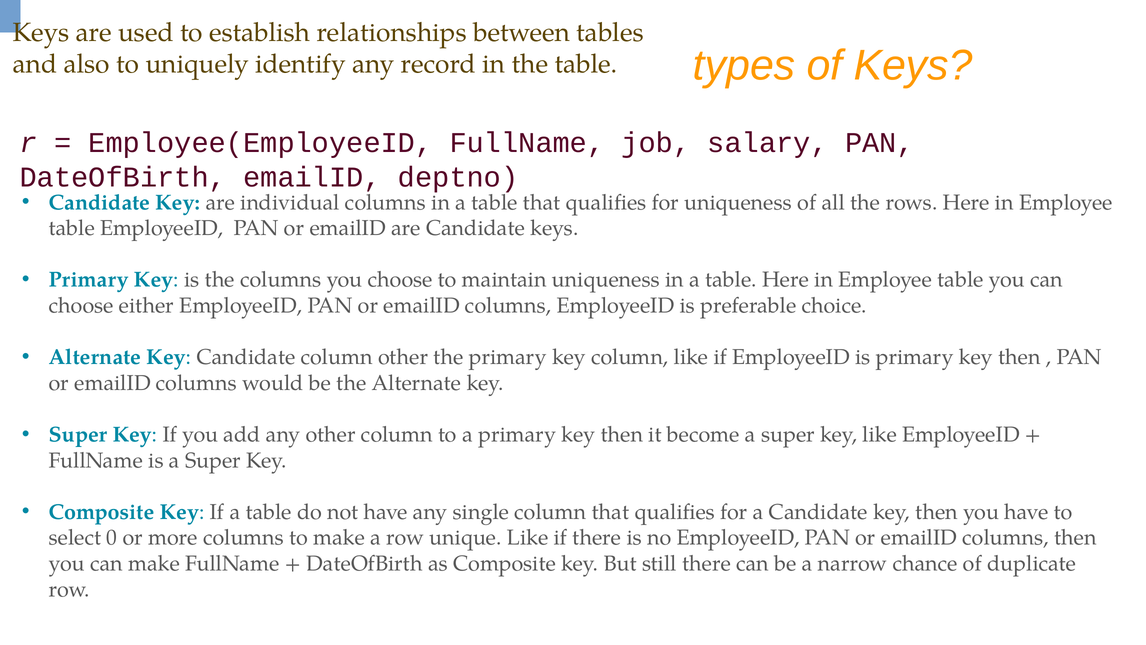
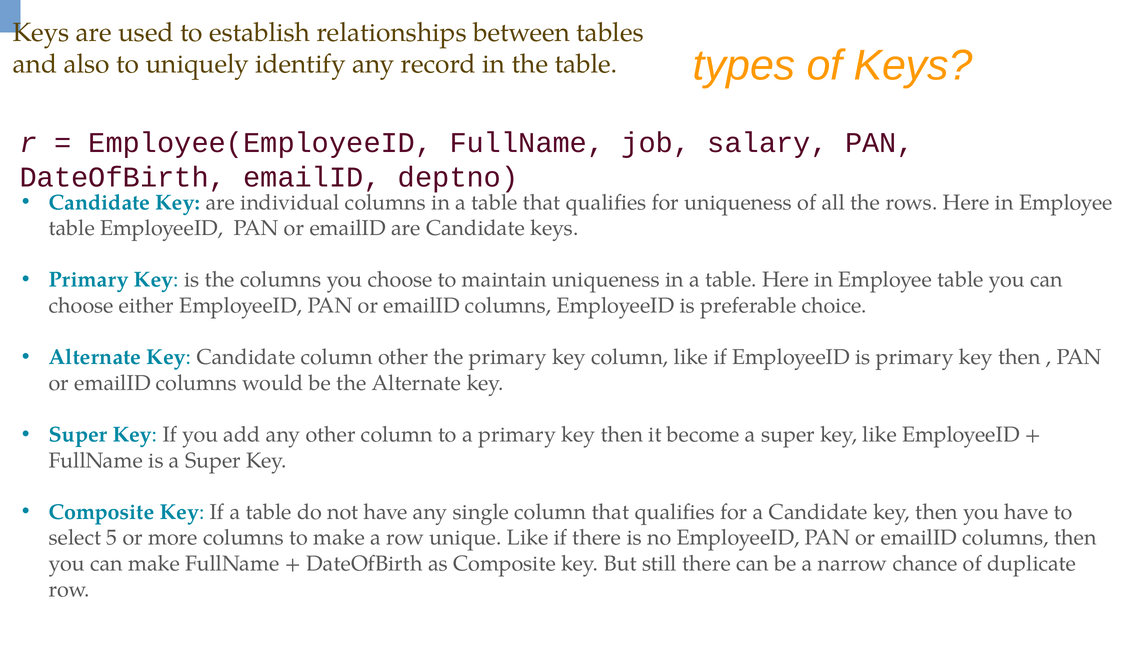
0: 0 -> 5
